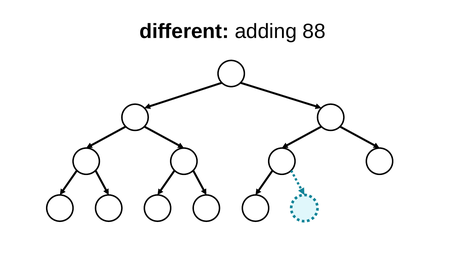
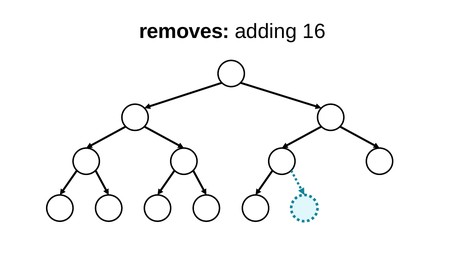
different: different -> removes
88: 88 -> 16
